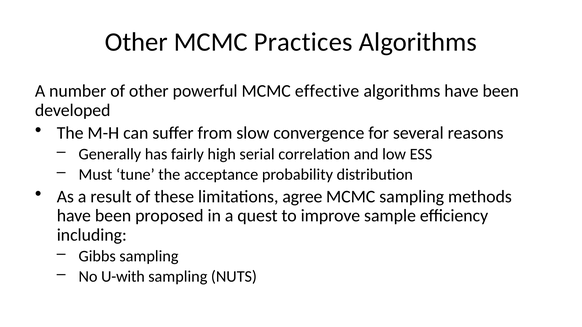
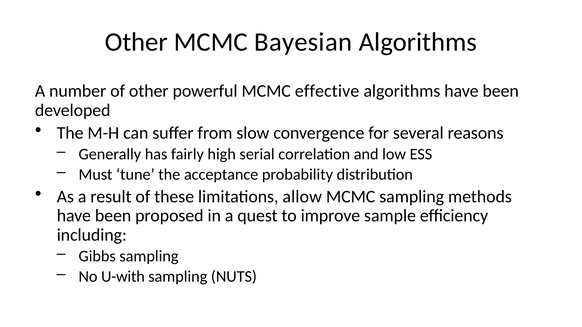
Practices: Practices -> Bayesian
agree: agree -> allow
